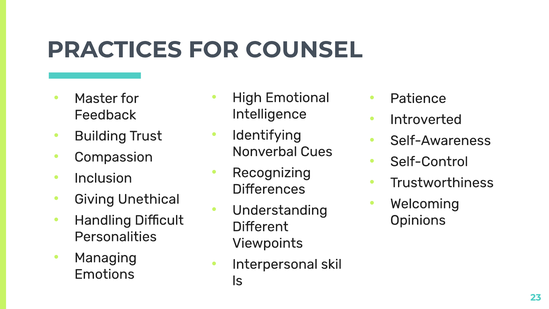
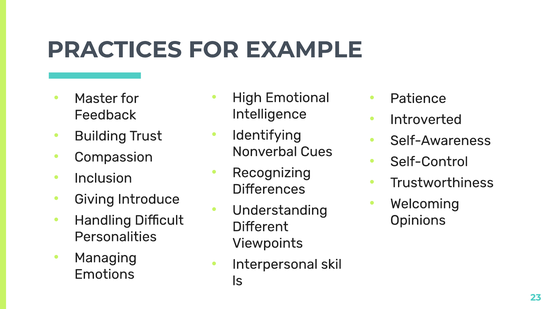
COUNSEL: COUNSEL -> EXAMPLE
Unethical: Unethical -> Introduce
